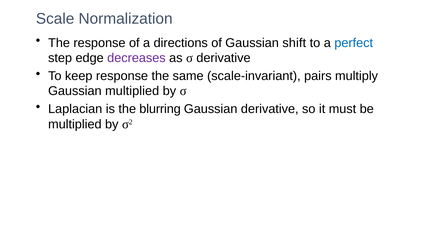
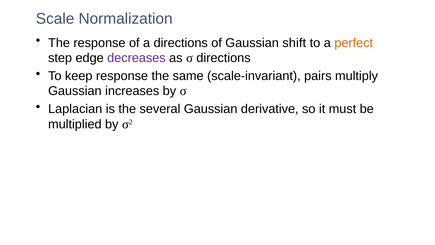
perfect colour: blue -> orange
σ derivative: derivative -> directions
Gaussian multiplied: multiplied -> increases
blurring: blurring -> several
